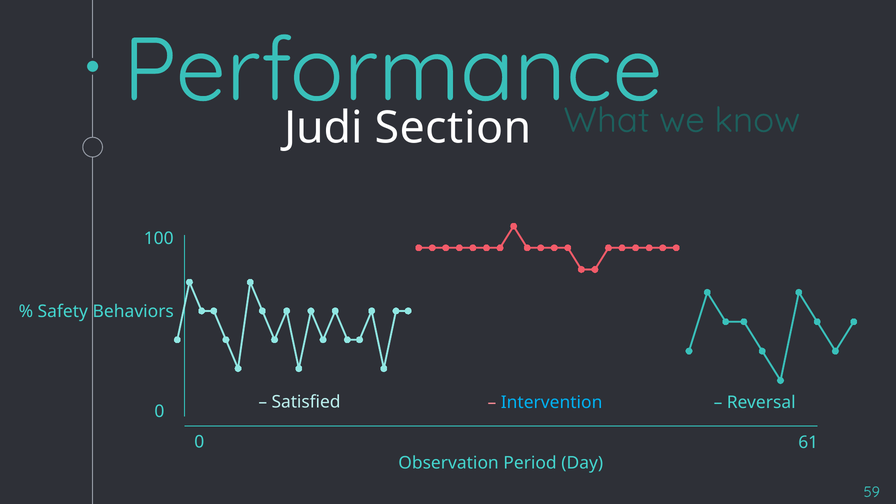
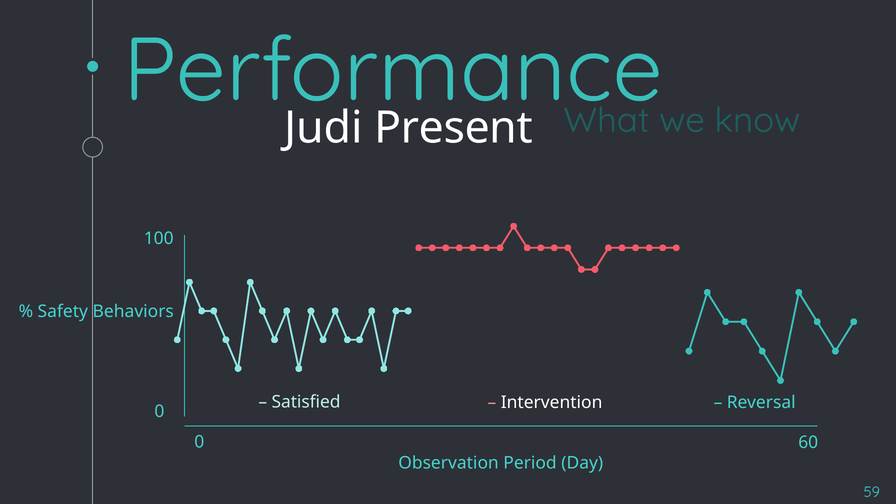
Section: Section -> Present
Intervention colour: light blue -> white
61: 61 -> 60
